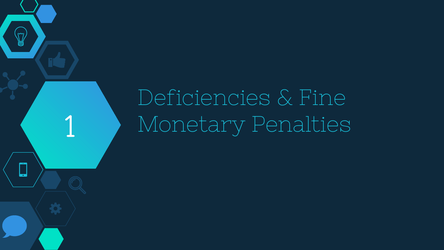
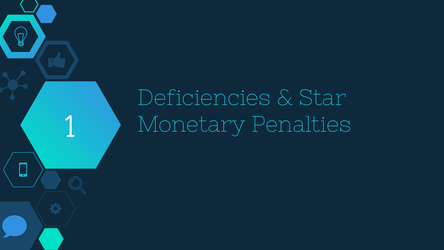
Fine: Fine -> Star
